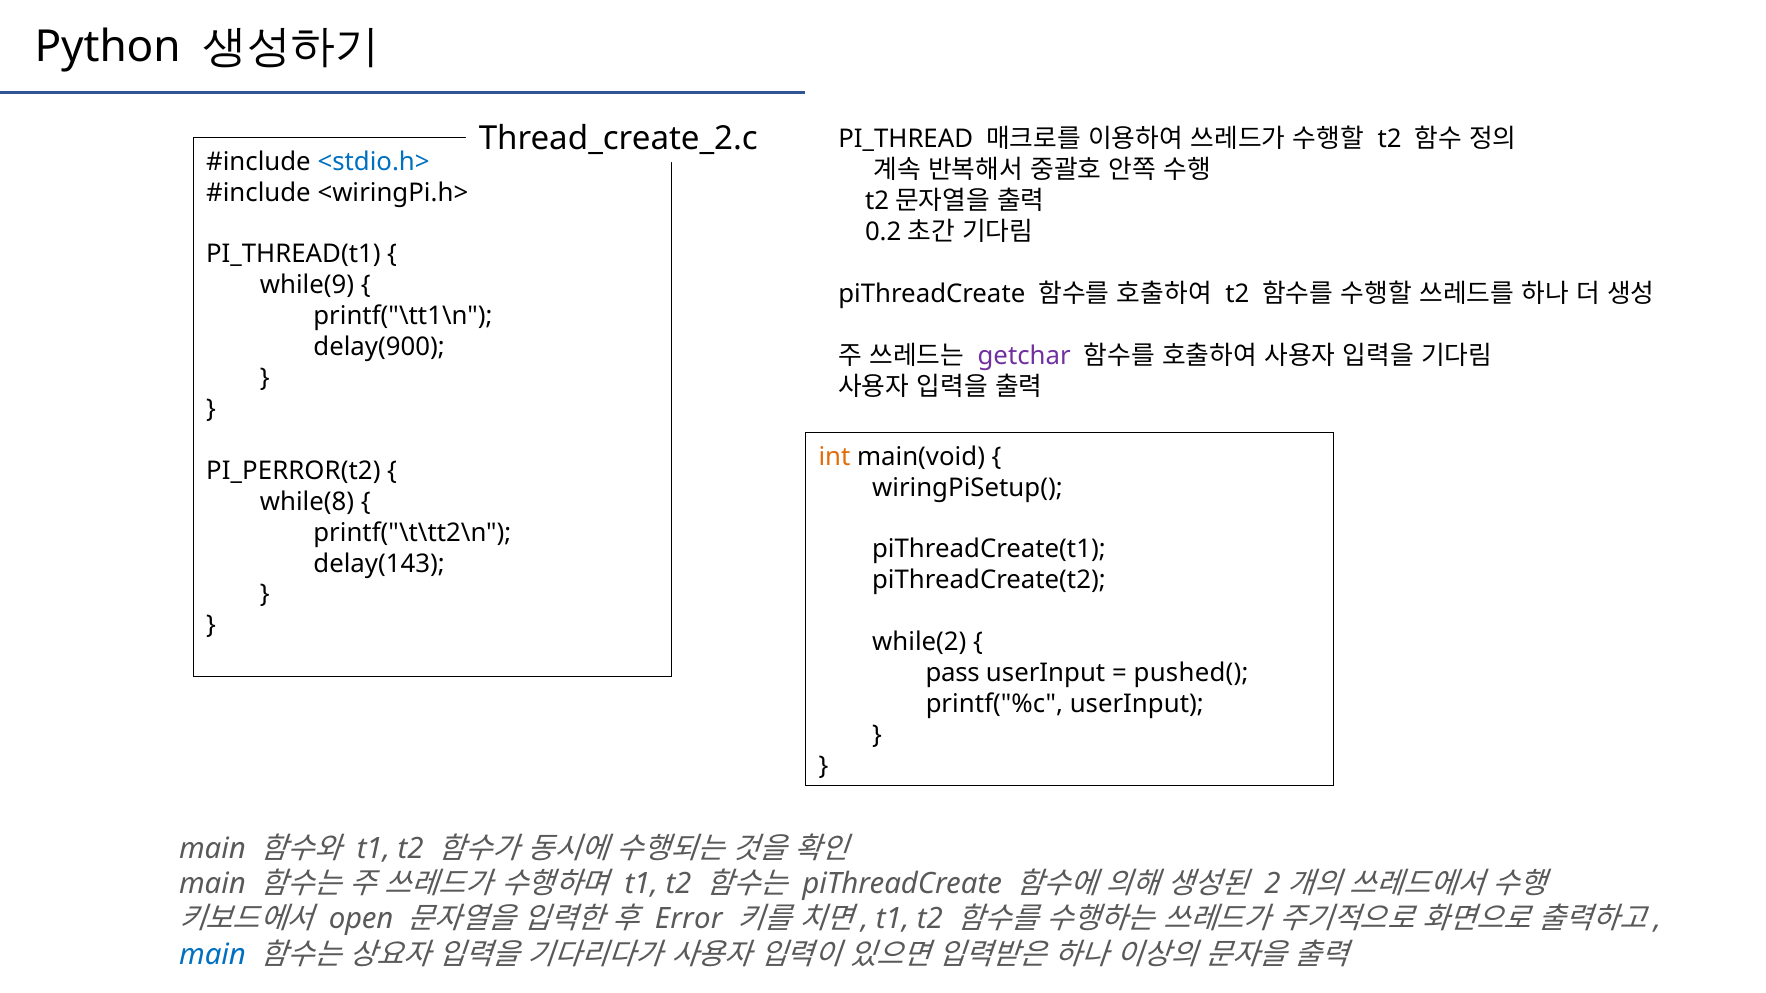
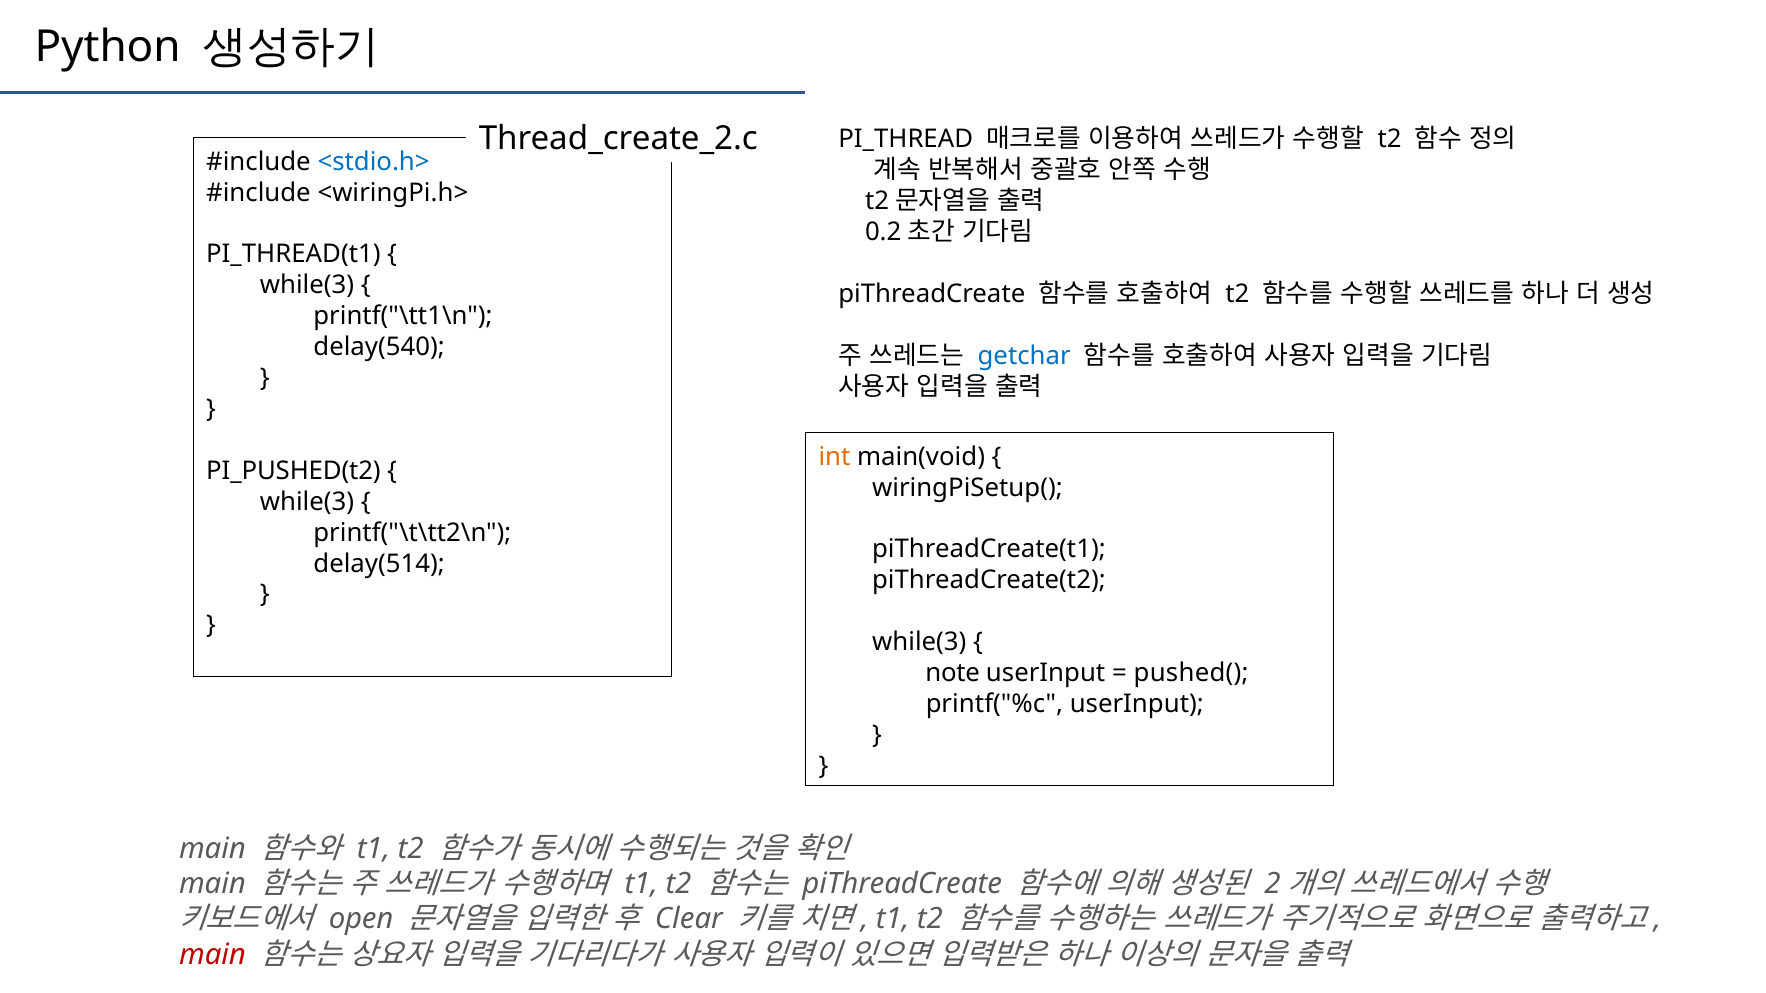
while(9 at (307, 285): while(9 -> while(3
delay(900: delay(900 -> delay(540
getchar colour: purple -> blue
PI_PERROR(t2: PI_PERROR(t2 -> PI_PUSHED(t2
while(8 at (307, 502): while(8 -> while(3
delay(143: delay(143 -> delay(514
while(2 at (919, 642): while(2 -> while(3
pass: pass -> note
Error: Error -> Clear
main at (213, 955) colour: blue -> red
